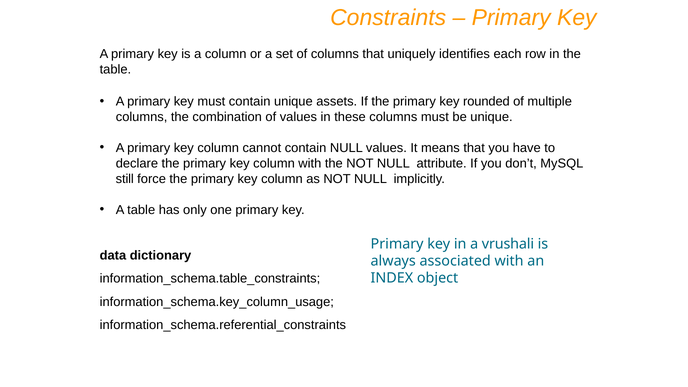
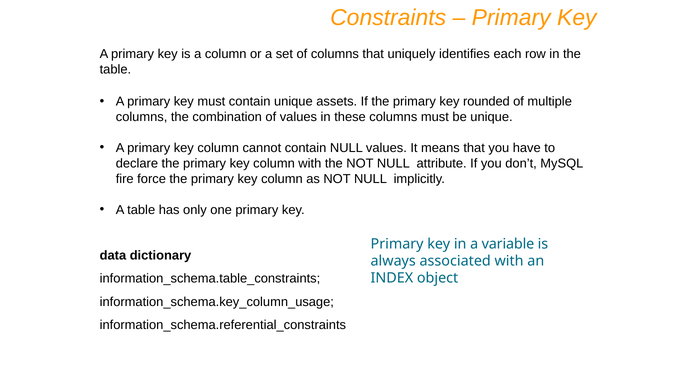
still: still -> fire
vrushali: vrushali -> variable
